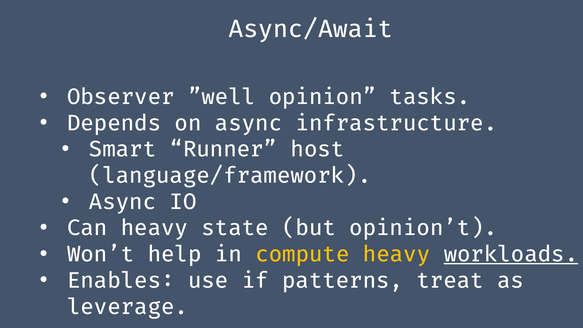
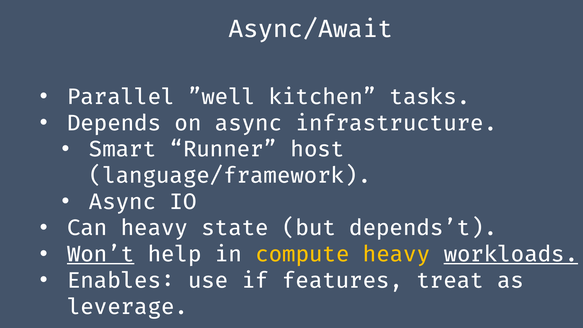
Observer: Observer -> Parallel
opinion: opinion -> kitchen
opinion’t: opinion’t -> depends’t
Won’t underline: none -> present
patterns: patterns -> features
